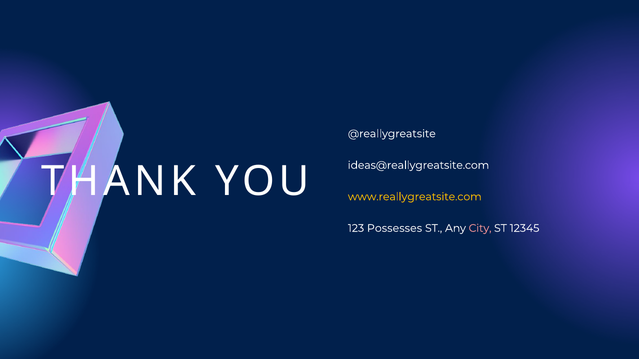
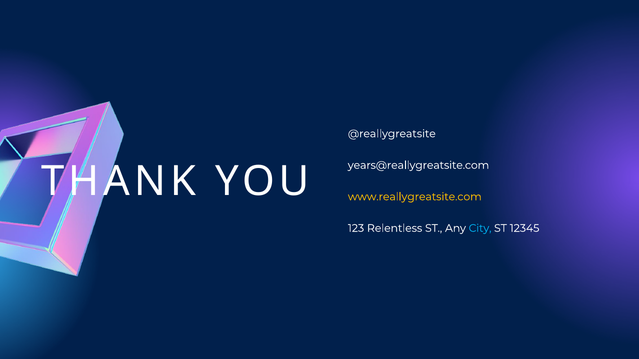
ideas@reallygreatsite.com: ideas@reallygreatsite.com -> years@reallygreatsite.com
Possesses: Possesses -> Relentless
City colour: pink -> light blue
